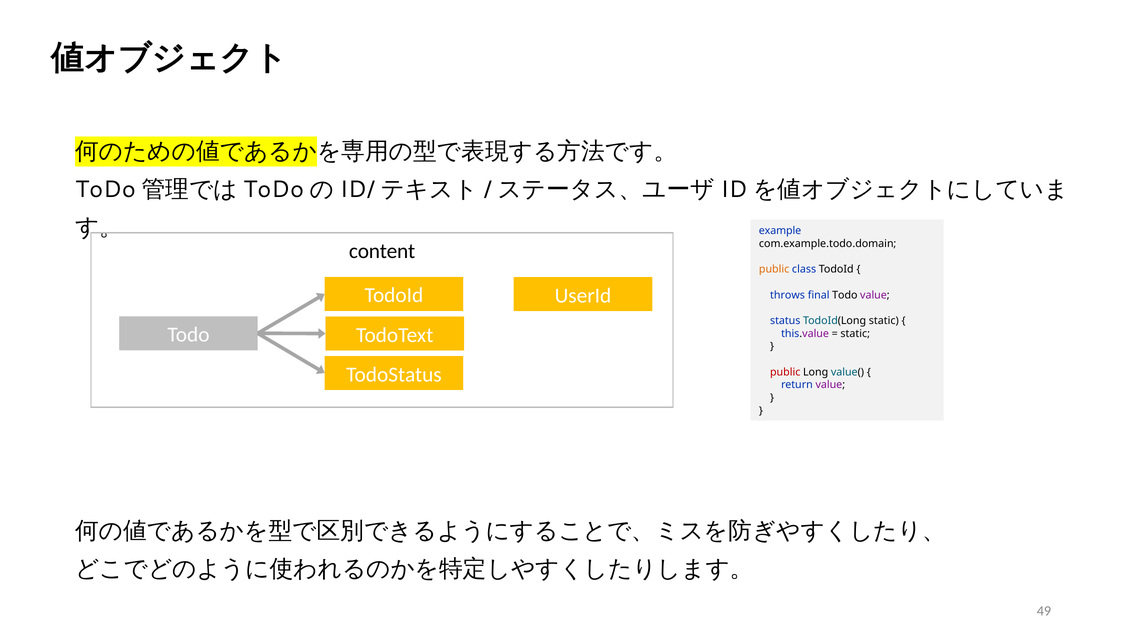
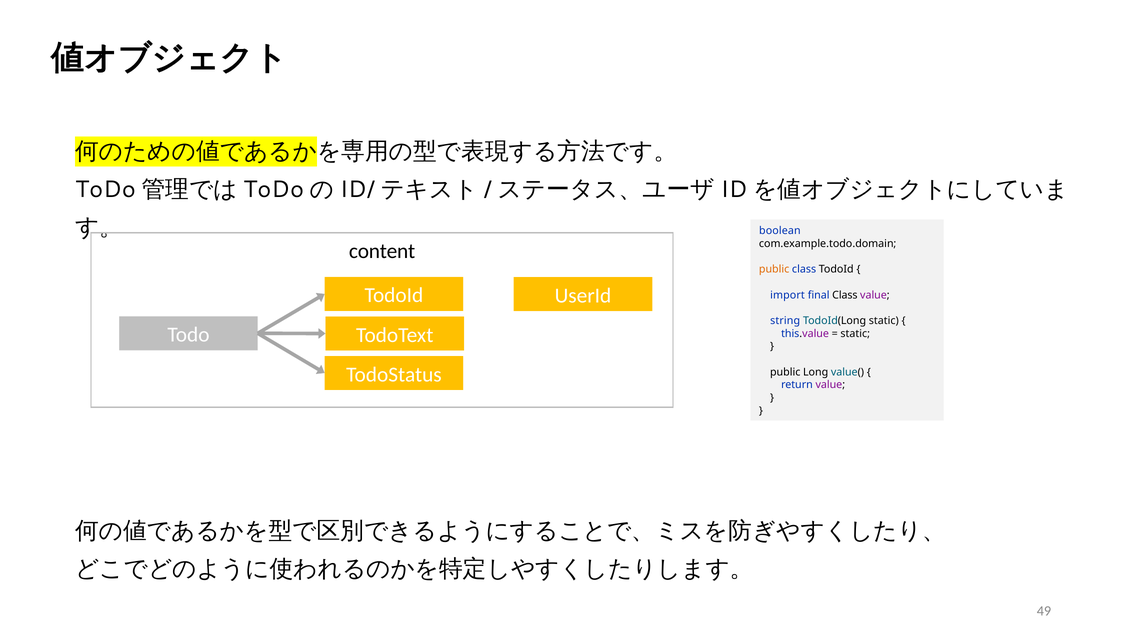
example: example -> boolean
throws: throws -> import
final Todo: Todo -> Class
status: status -> string
public at (785, 372) colour: red -> black
